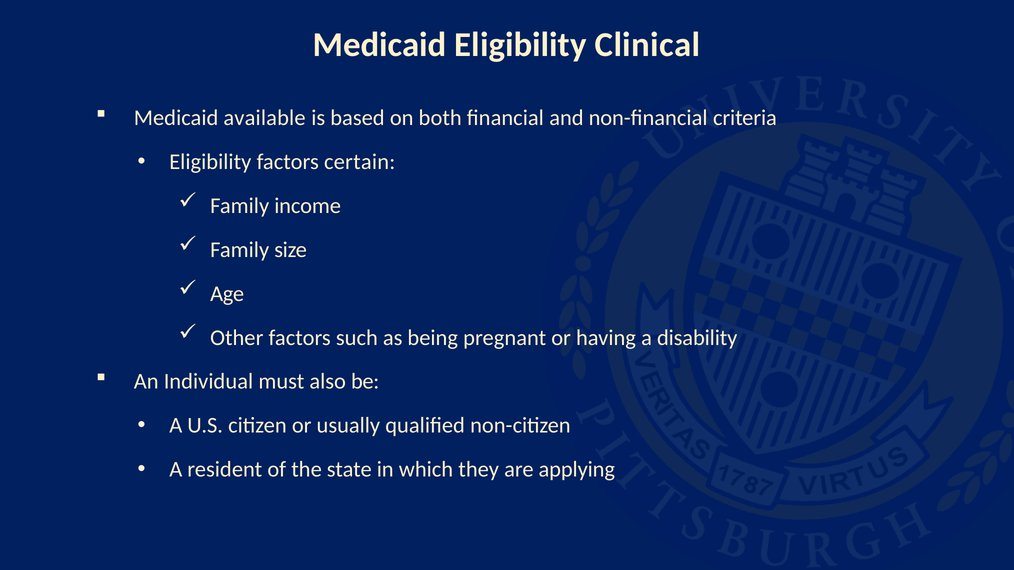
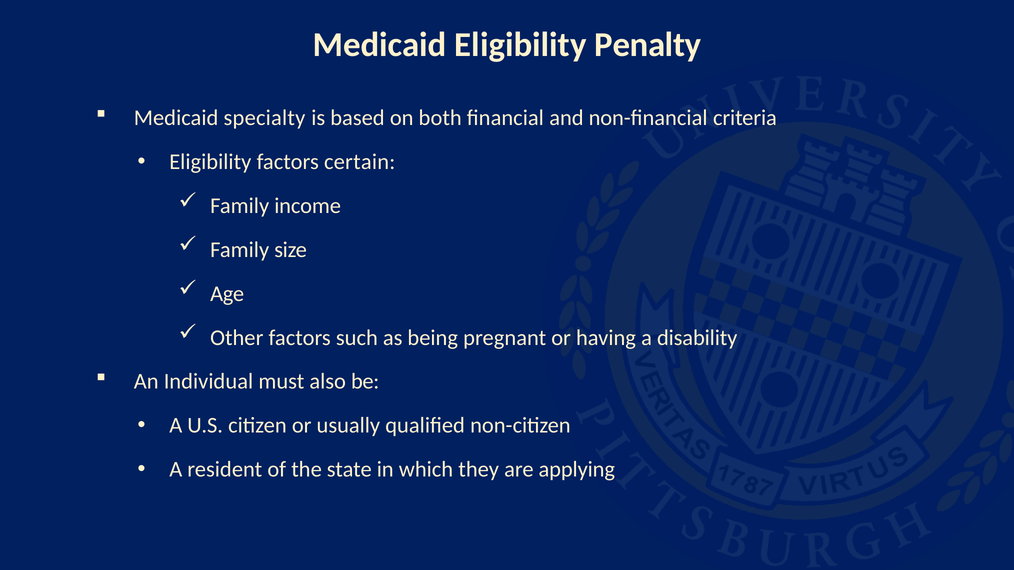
Clinical: Clinical -> Penalty
available: available -> specialty
